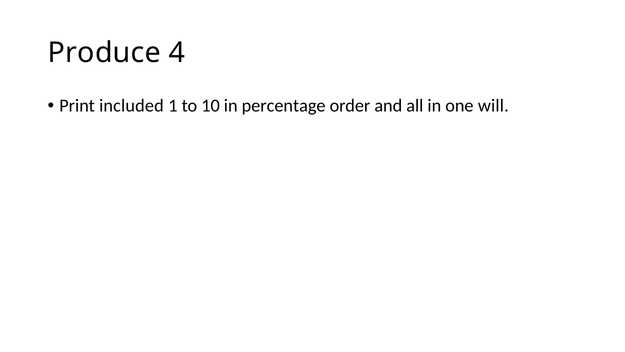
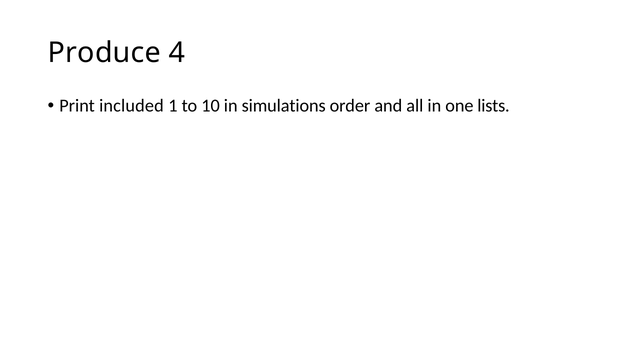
percentage: percentage -> simulations
will: will -> lists
